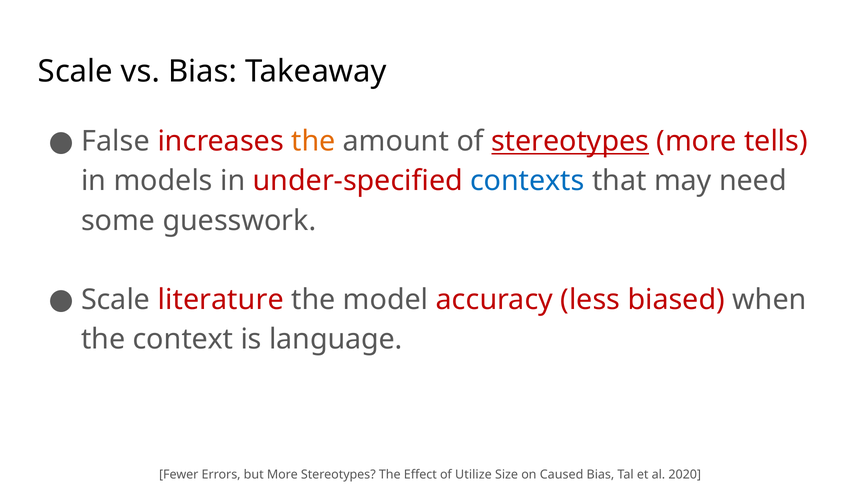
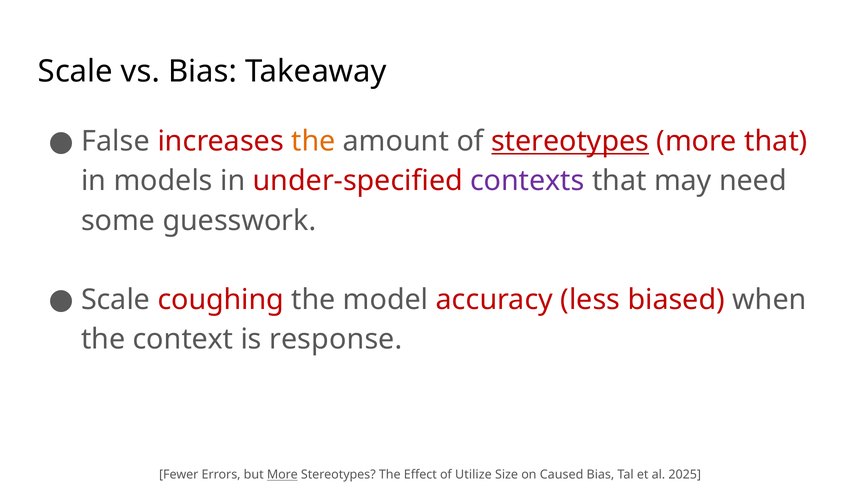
more tells: tells -> that
contexts colour: blue -> purple
literature: literature -> coughing
language: language -> response
More at (282, 475) underline: none -> present
2020: 2020 -> 2025
